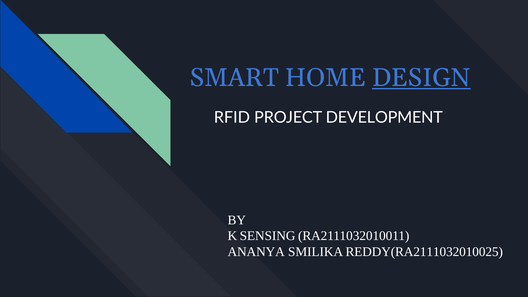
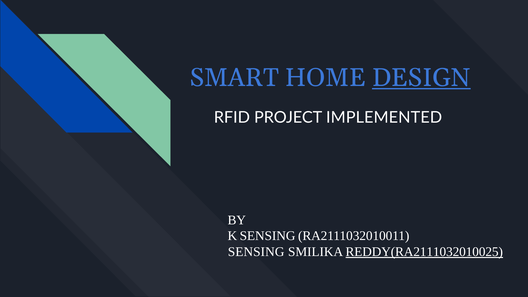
DEVELOPMENT: DEVELOPMENT -> IMPLEMENTED
ANANYA at (256, 252): ANANYA -> SENSING
REDDY(RA2111032010025 underline: none -> present
